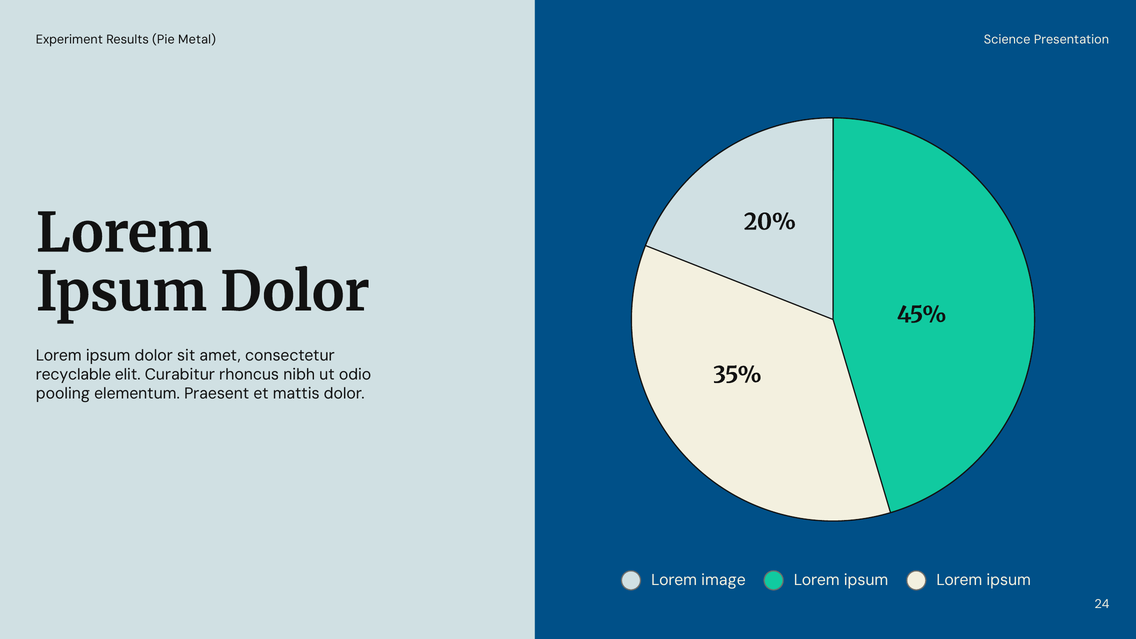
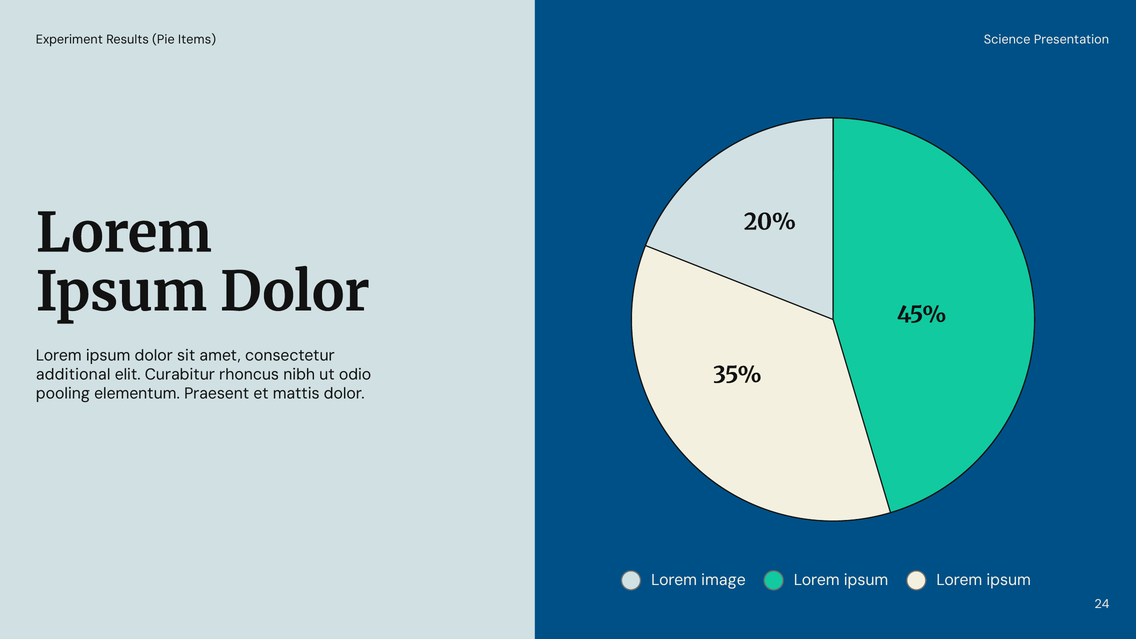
Metal: Metal -> Items
recyclable: recyclable -> additional
